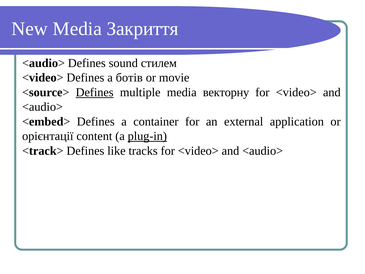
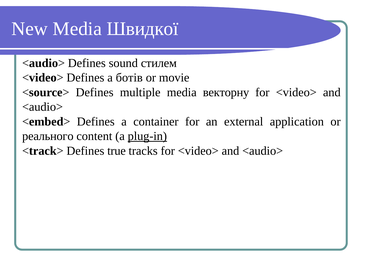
Закриття: Закриття -> Швидкої
Defines at (95, 92) underline: present -> none
орієнтації: орієнтації -> реального
like: like -> true
